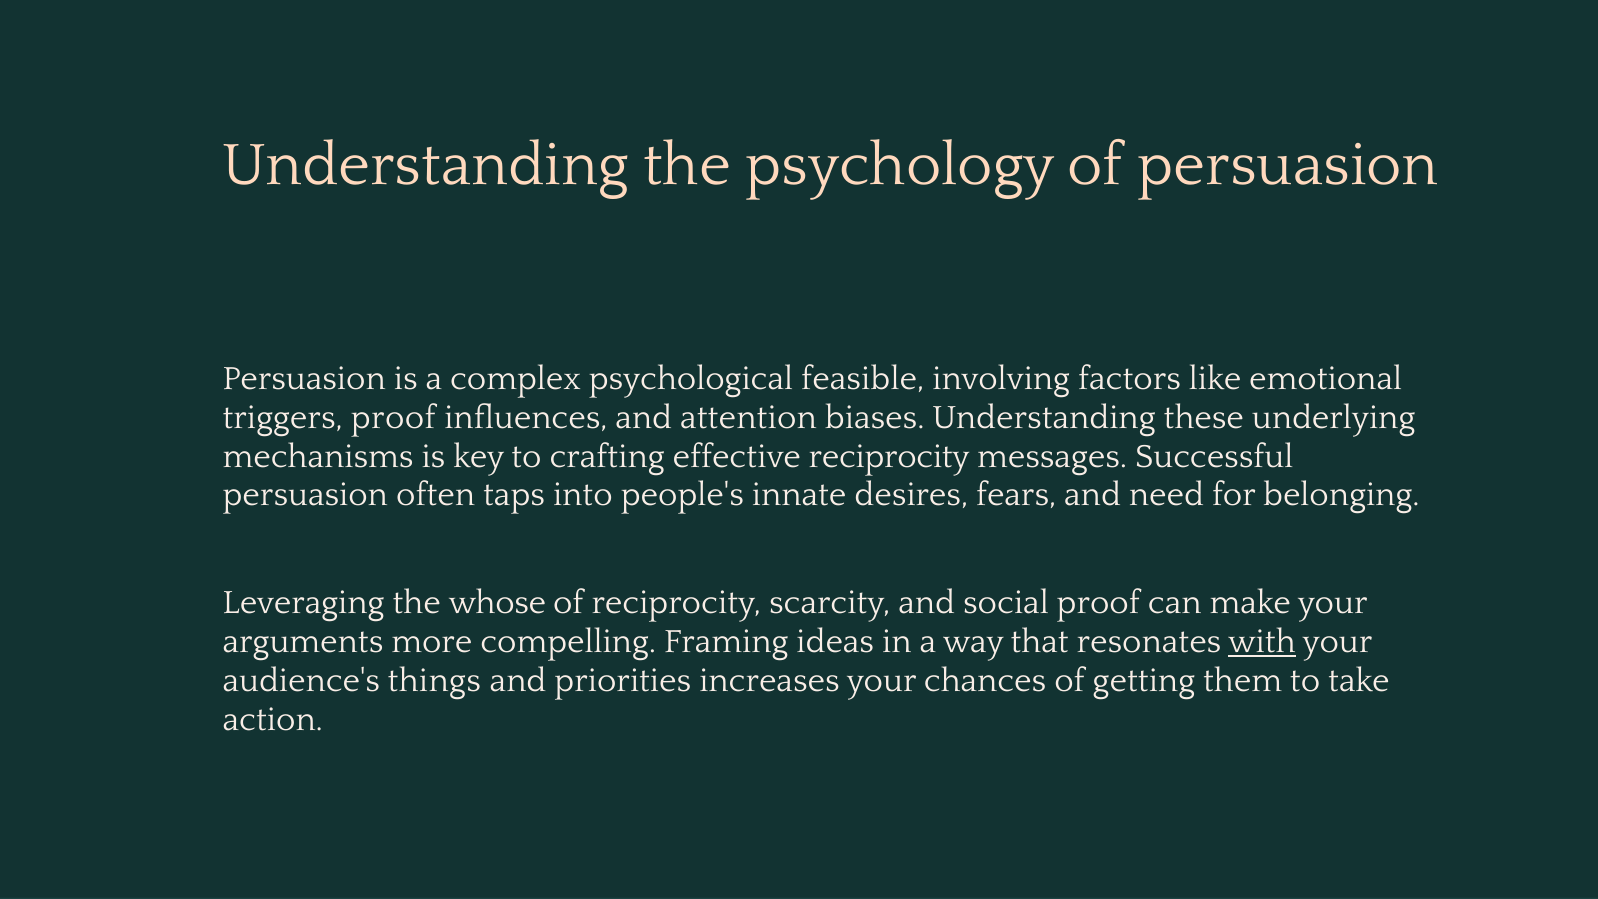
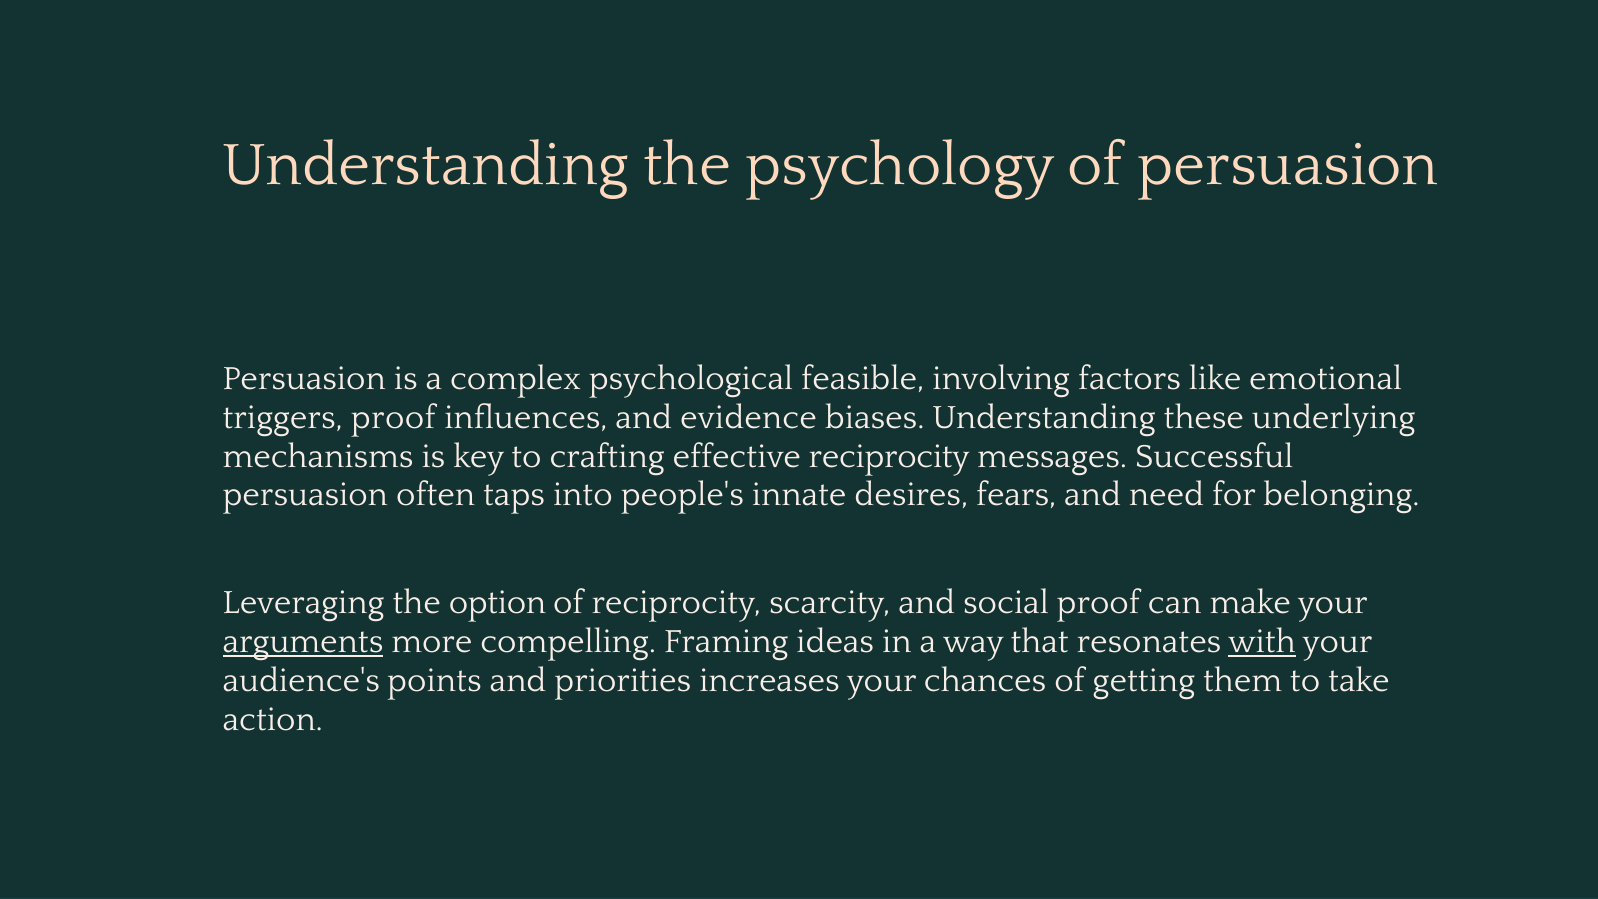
attention: attention -> evidence
whose: whose -> option
arguments underline: none -> present
things: things -> points
